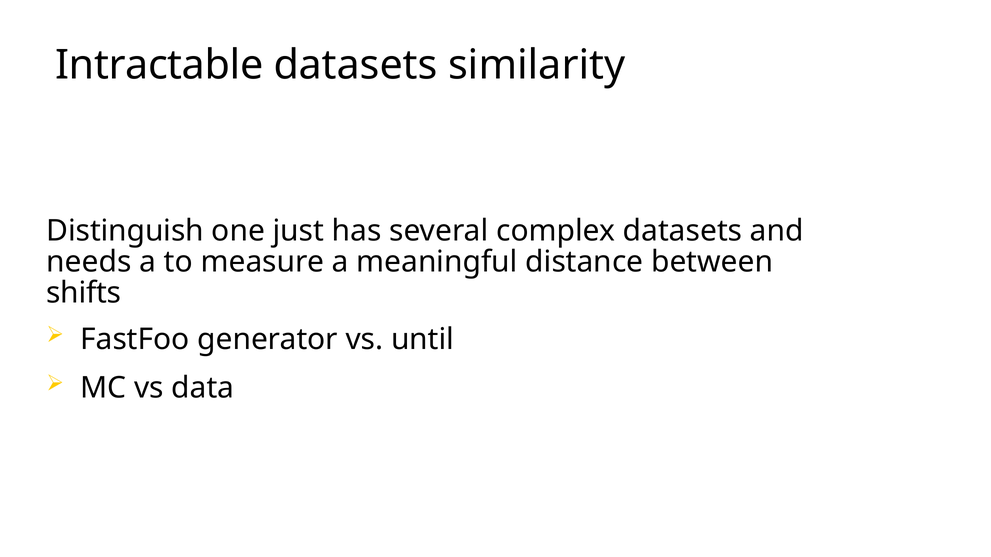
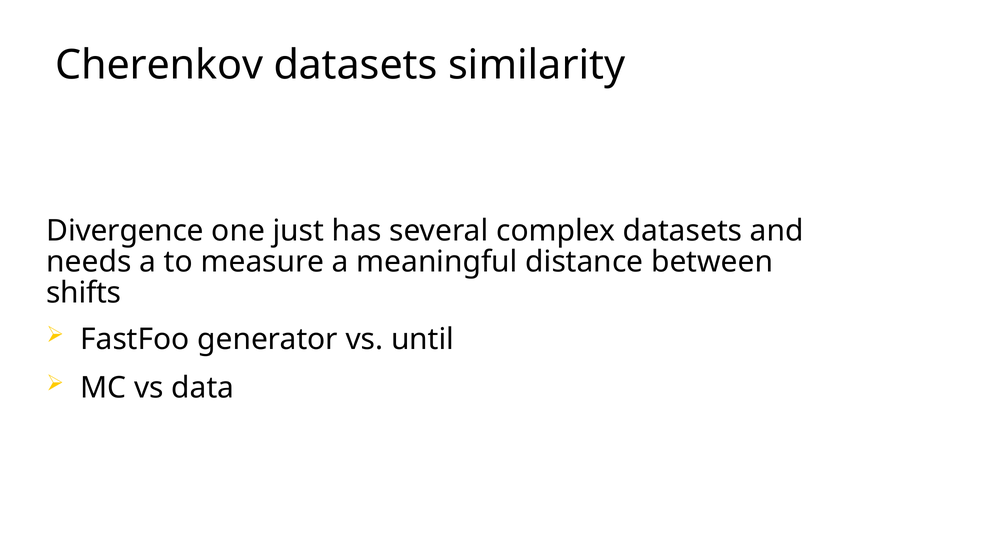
Intractable: Intractable -> Cherenkov
Distinguish: Distinguish -> Divergence
